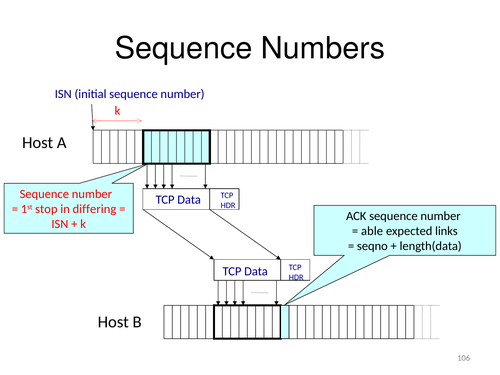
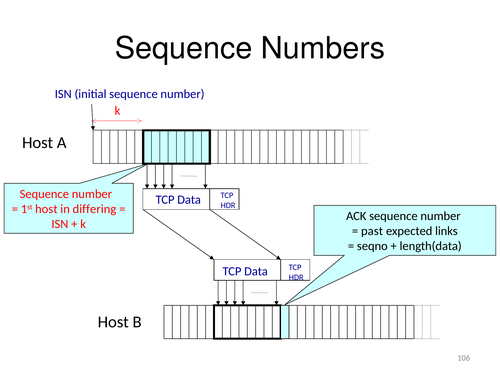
1st stop: stop -> host
able: able -> past
